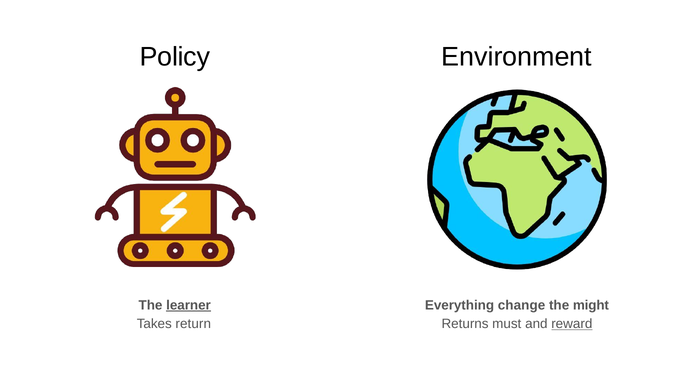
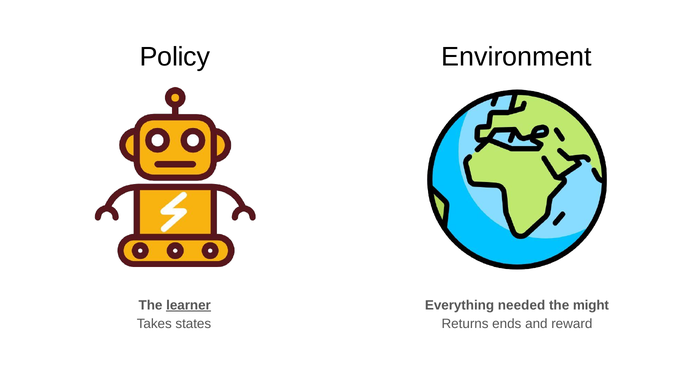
change: change -> needed
return: return -> states
must: must -> ends
reward underline: present -> none
